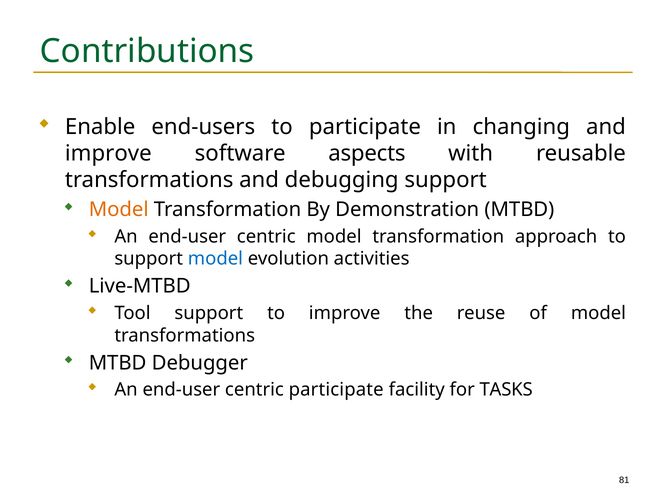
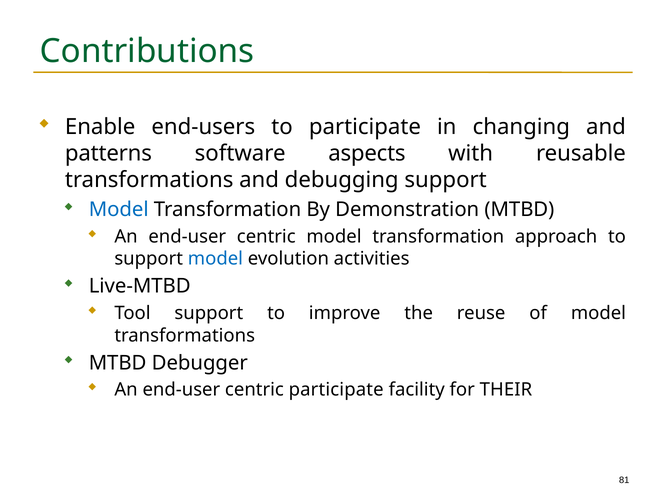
improve at (108, 153): improve -> patterns
Model at (119, 209) colour: orange -> blue
TASKS: TASKS -> THEIR
